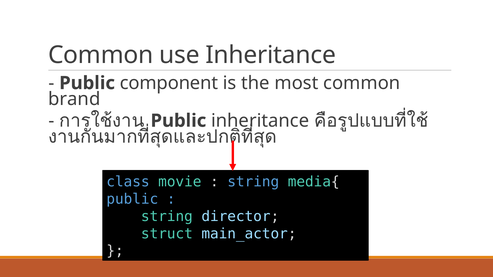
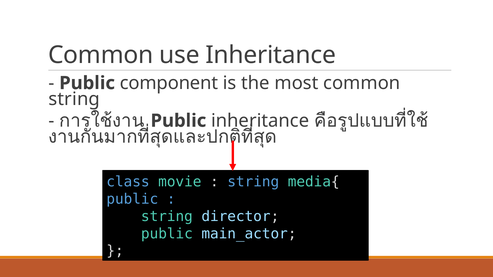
brand at (74, 99): brand -> string
struct at (167, 234): struct -> public
